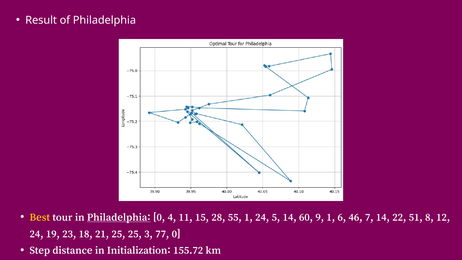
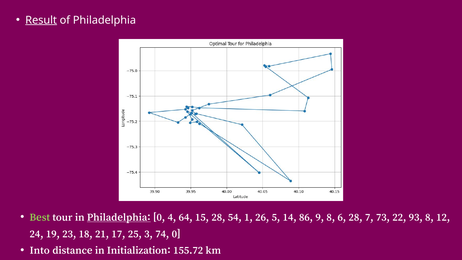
Result underline: none -> present
Best colour: yellow -> light green
11: 11 -> 64
55: 55 -> 54
1 24: 24 -> 26
60: 60 -> 86
9 1: 1 -> 8
6 46: 46 -> 28
7 14: 14 -> 73
51: 51 -> 93
21 25: 25 -> 17
77: 77 -> 74
Step: Step -> Into
